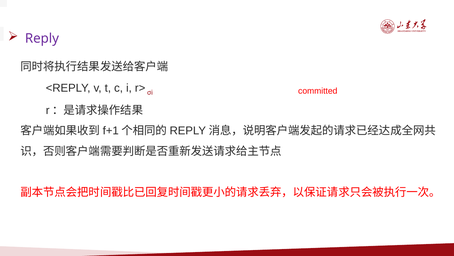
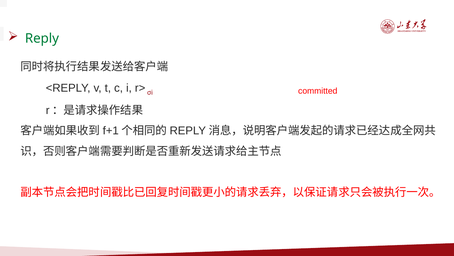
Reply colour: purple -> green
